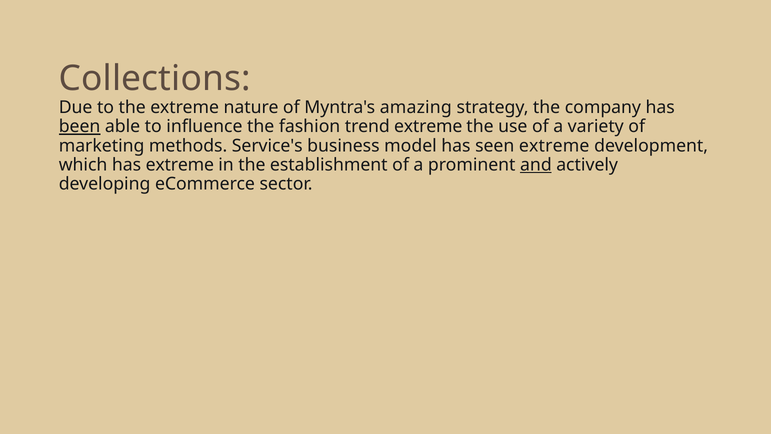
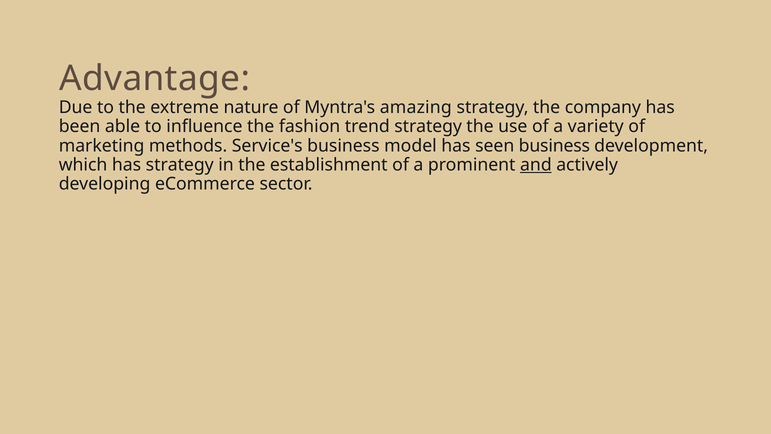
Collections: Collections -> Advantage
been underline: present -> none
trend extreme: extreme -> strategy
seen extreme: extreme -> business
has extreme: extreme -> strategy
